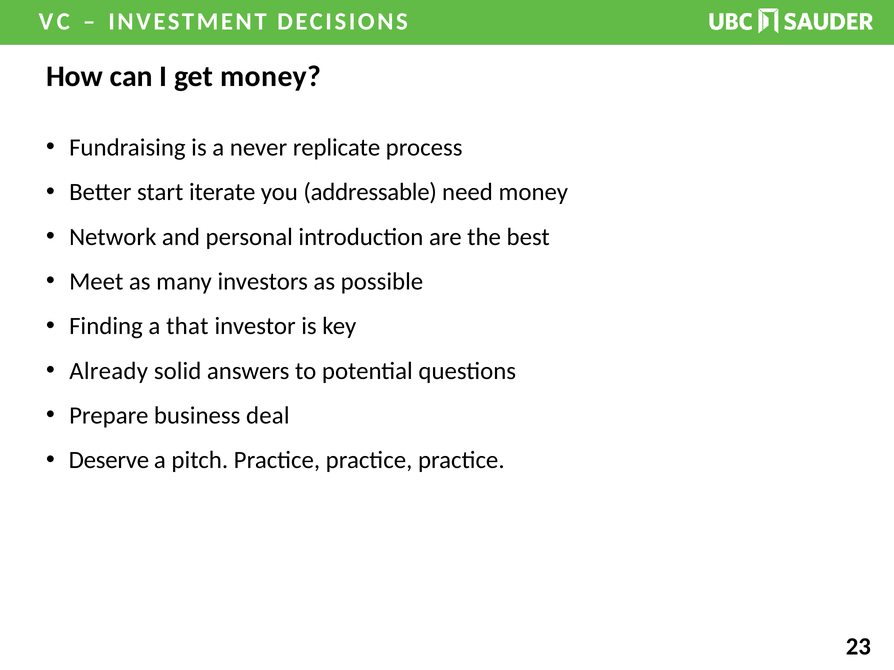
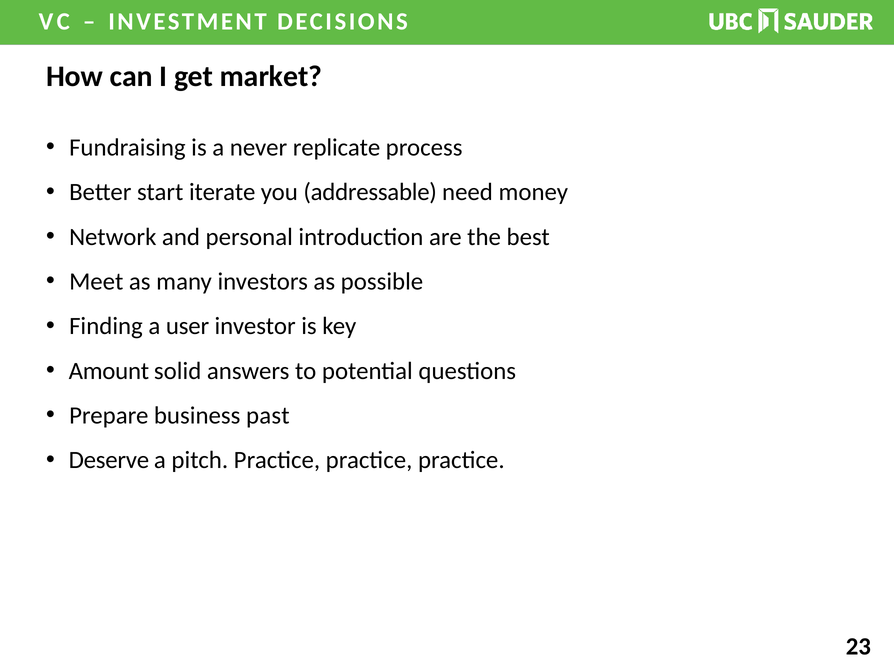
get money: money -> market
that: that -> user
Already: Already -> Amount
deal: deal -> past
